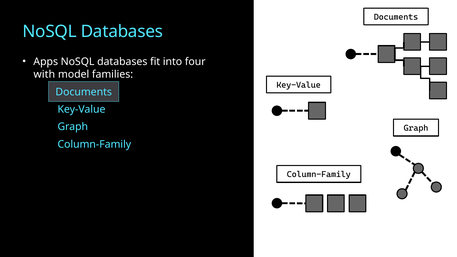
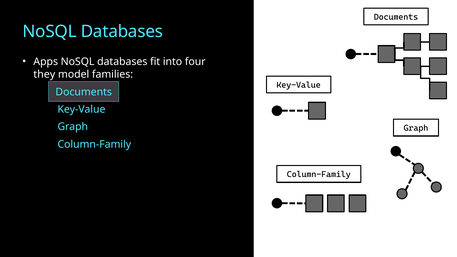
with: with -> they
